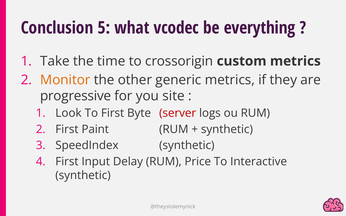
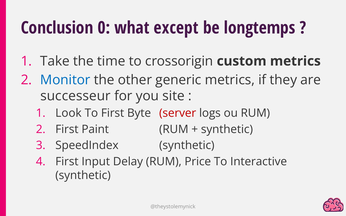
5: 5 -> 0
vcodec: vcodec -> except
everything: everything -> longtemps
Monitor colour: orange -> blue
progressive: progressive -> successeur
